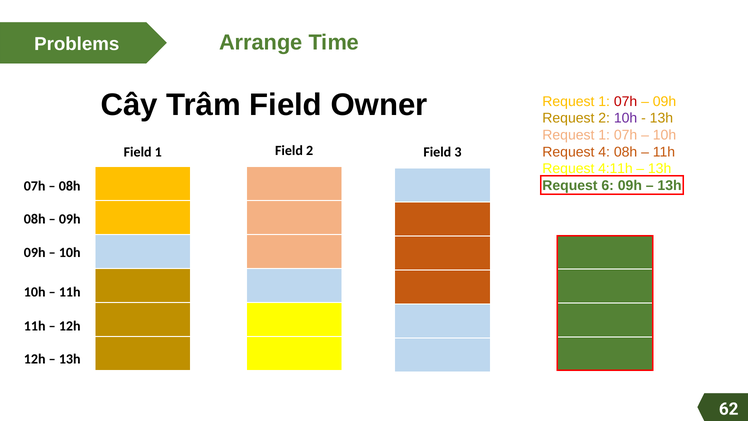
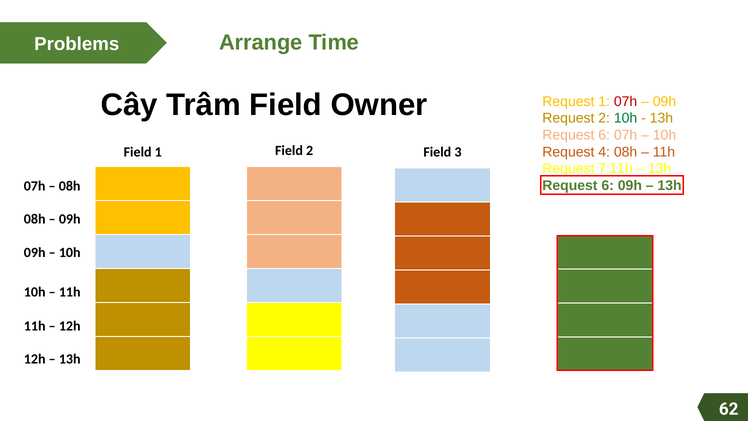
10h at (626, 118) colour: purple -> green
1 at (604, 135): 1 -> 6
4:11h: 4:11h -> 7:11h
